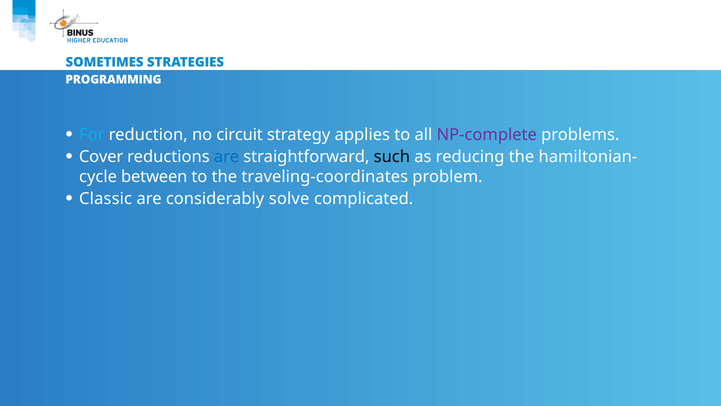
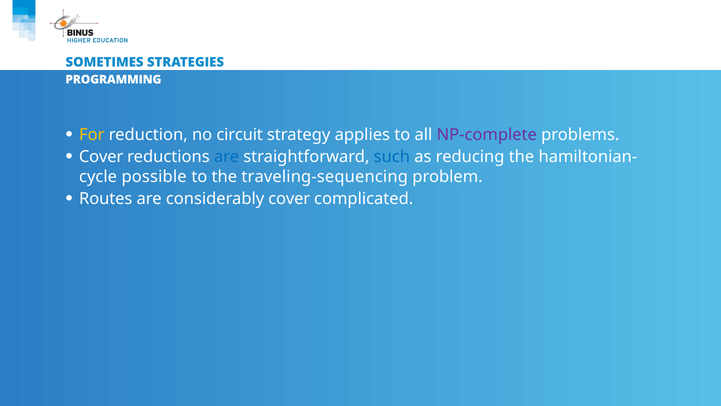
For colour: light blue -> yellow
such colour: black -> blue
between: between -> possible
traveling-coordinates: traveling-coordinates -> traveling-sequencing
Classic: Classic -> Routes
considerably solve: solve -> cover
